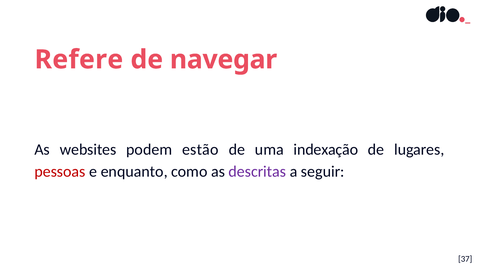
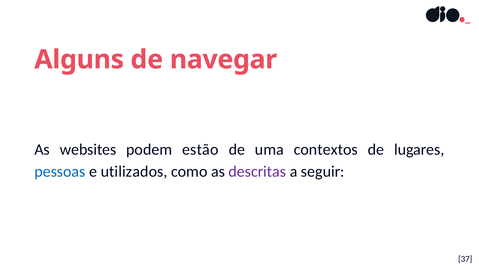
Refere: Refere -> Alguns
indexação: indexação -> contextos
pessoas colour: red -> blue
enquanto: enquanto -> utilizados
